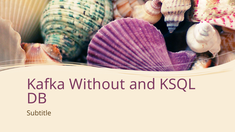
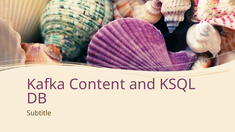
Without: Without -> Content
